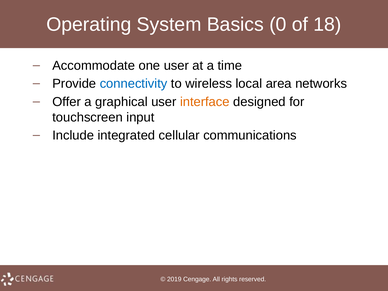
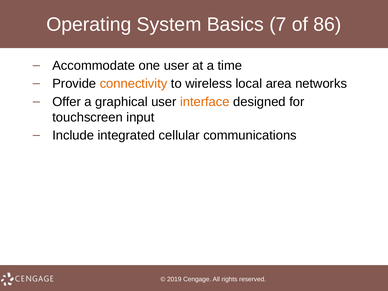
0: 0 -> 7
18: 18 -> 86
connectivity colour: blue -> orange
